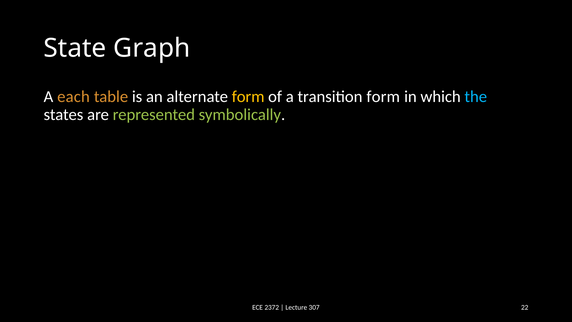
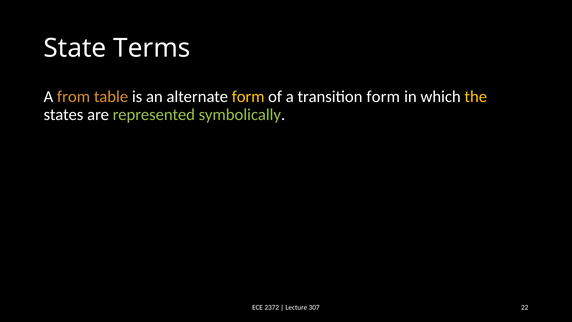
Graph: Graph -> Terms
each: each -> from
the colour: light blue -> yellow
